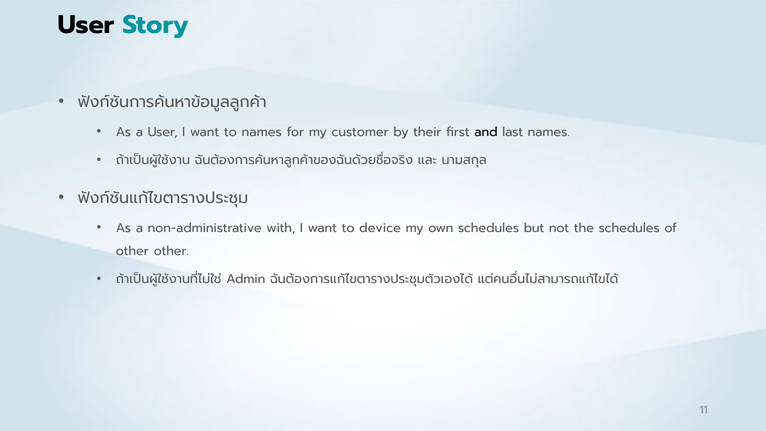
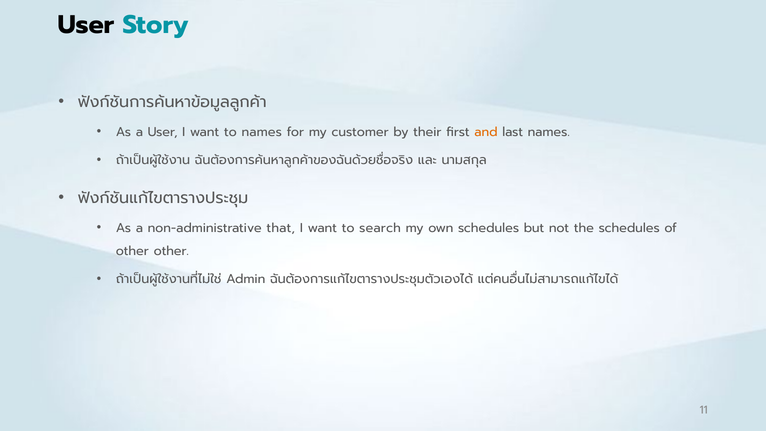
and colour: black -> orange
with: with -> that
device: device -> search
